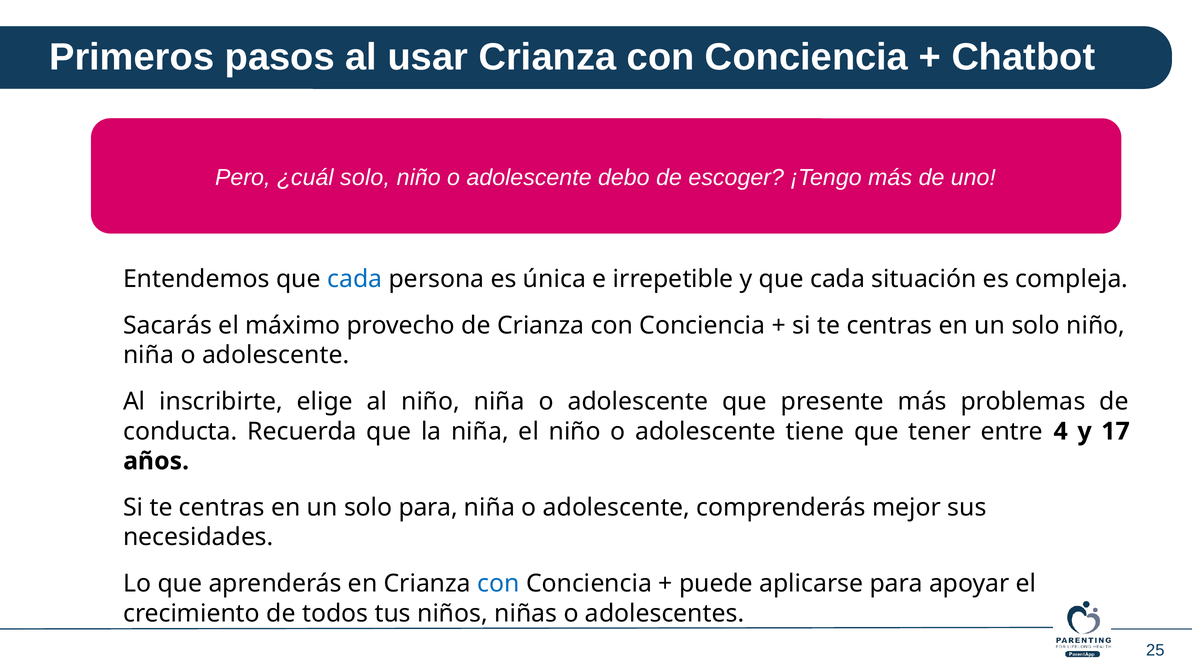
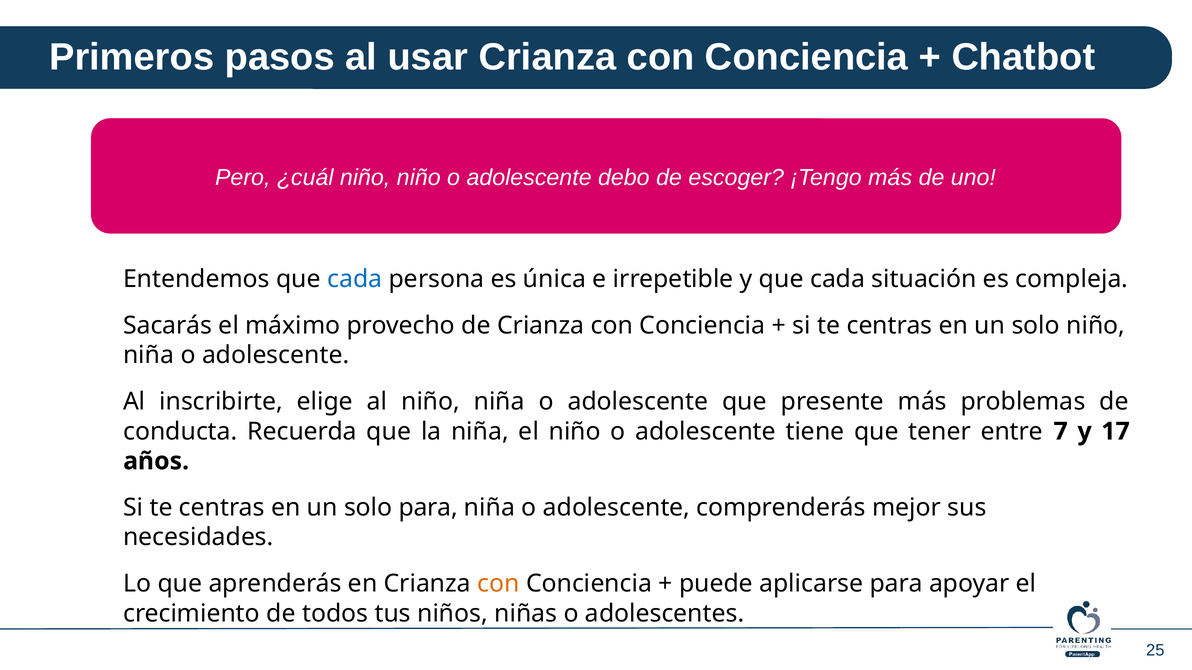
¿cuál solo: solo -> niño
4: 4 -> 7
con at (499, 584) colour: blue -> orange
